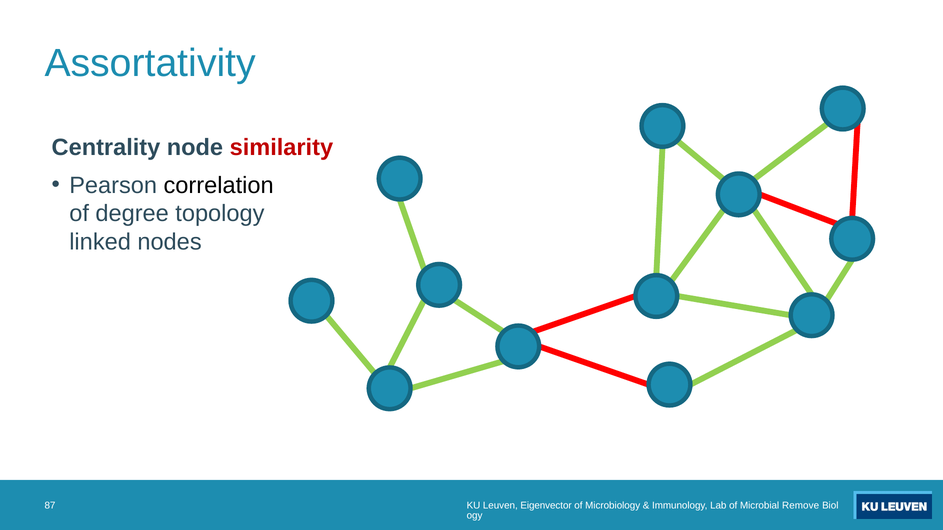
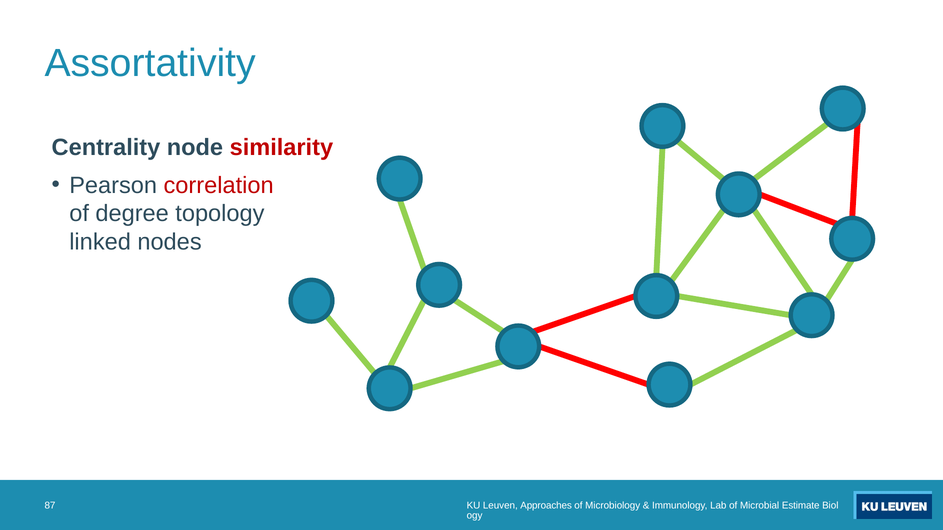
correlation colour: black -> red
Eigenvector: Eigenvector -> Approaches
Remove: Remove -> Estimate
